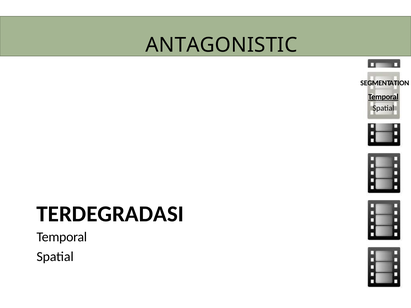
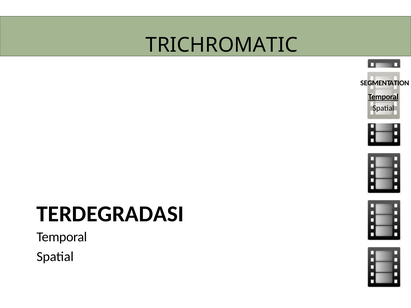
ANTAGONISTIC: ANTAGONISTIC -> TRICHROMATIC
